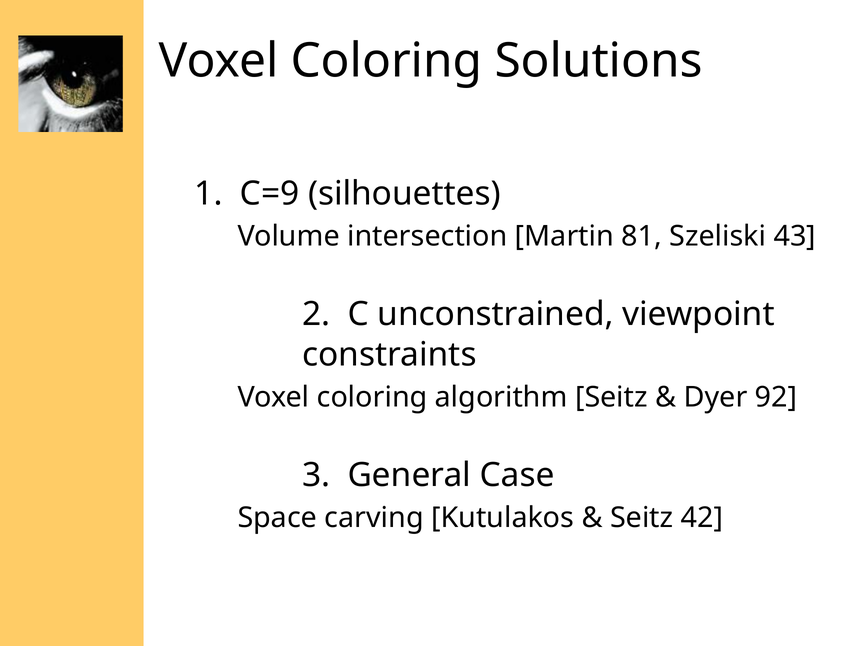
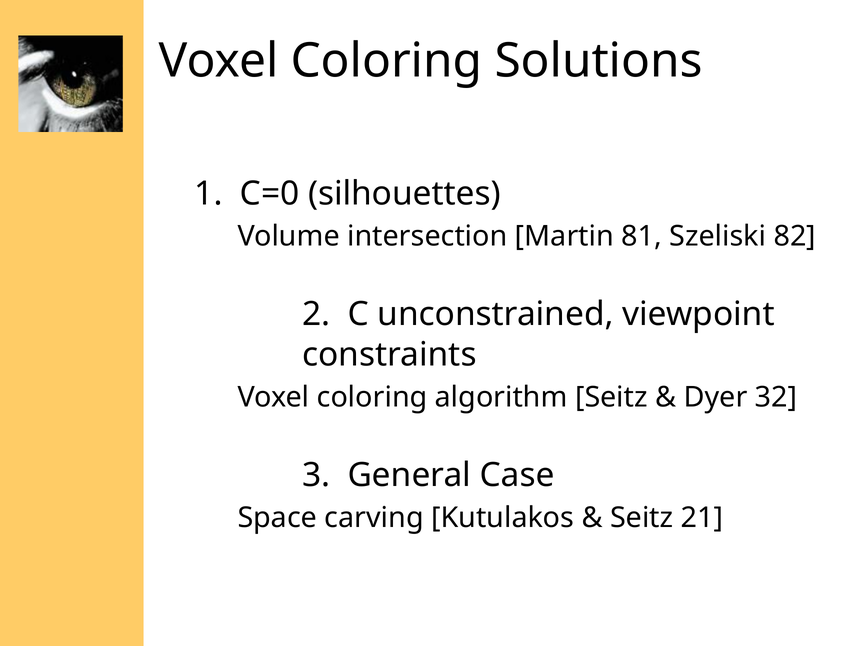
C=9: C=9 -> C=0
43: 43 -> 82
92: 92 -> 32
42: 42 -> 21
